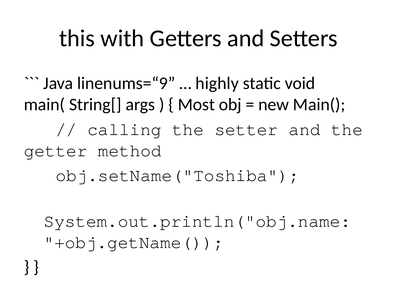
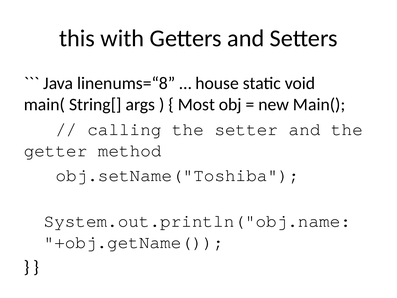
linenums=“9: linenums=“9 -> linenums=“8
highly: highly -> house
